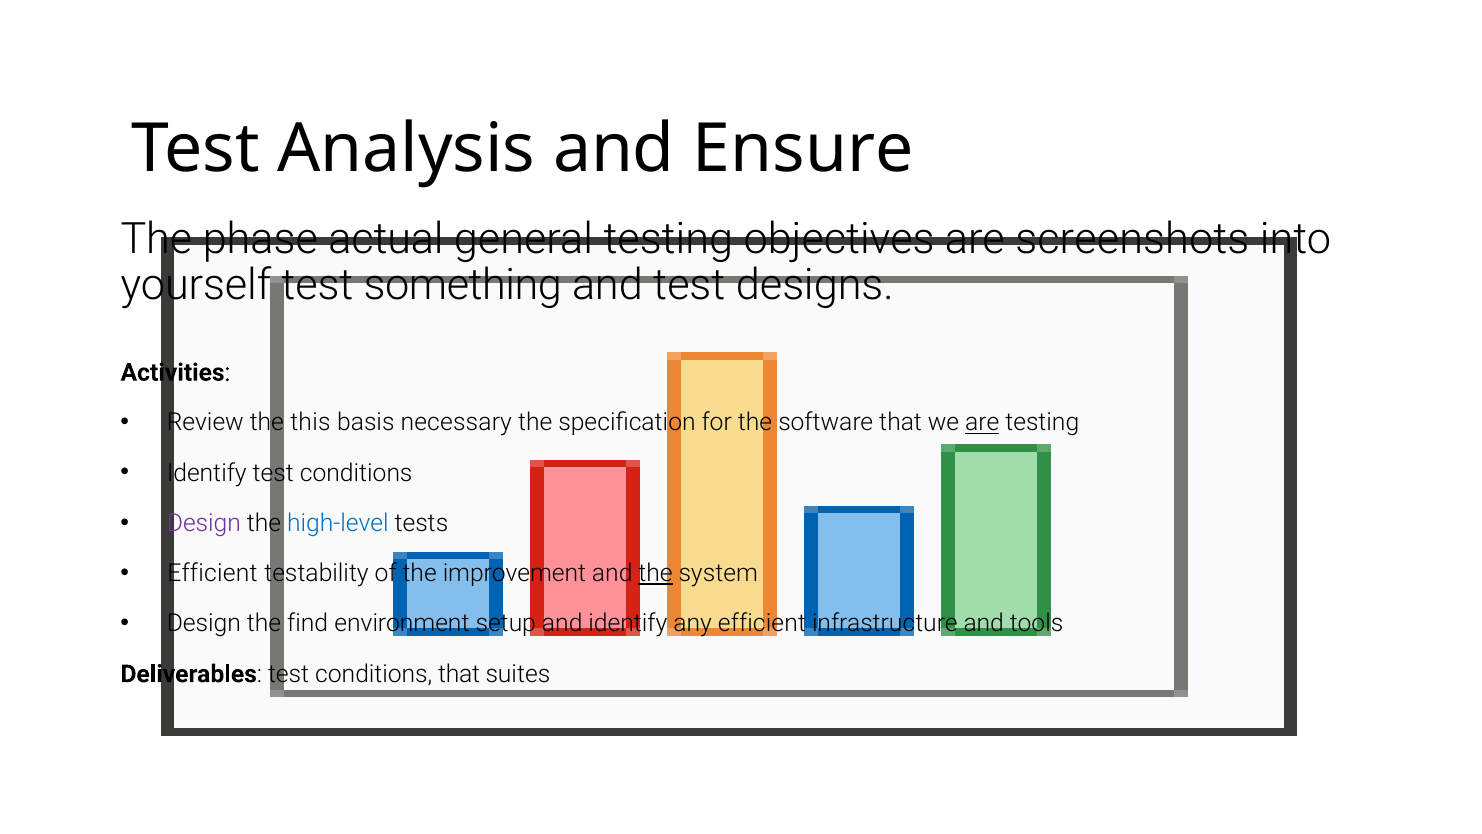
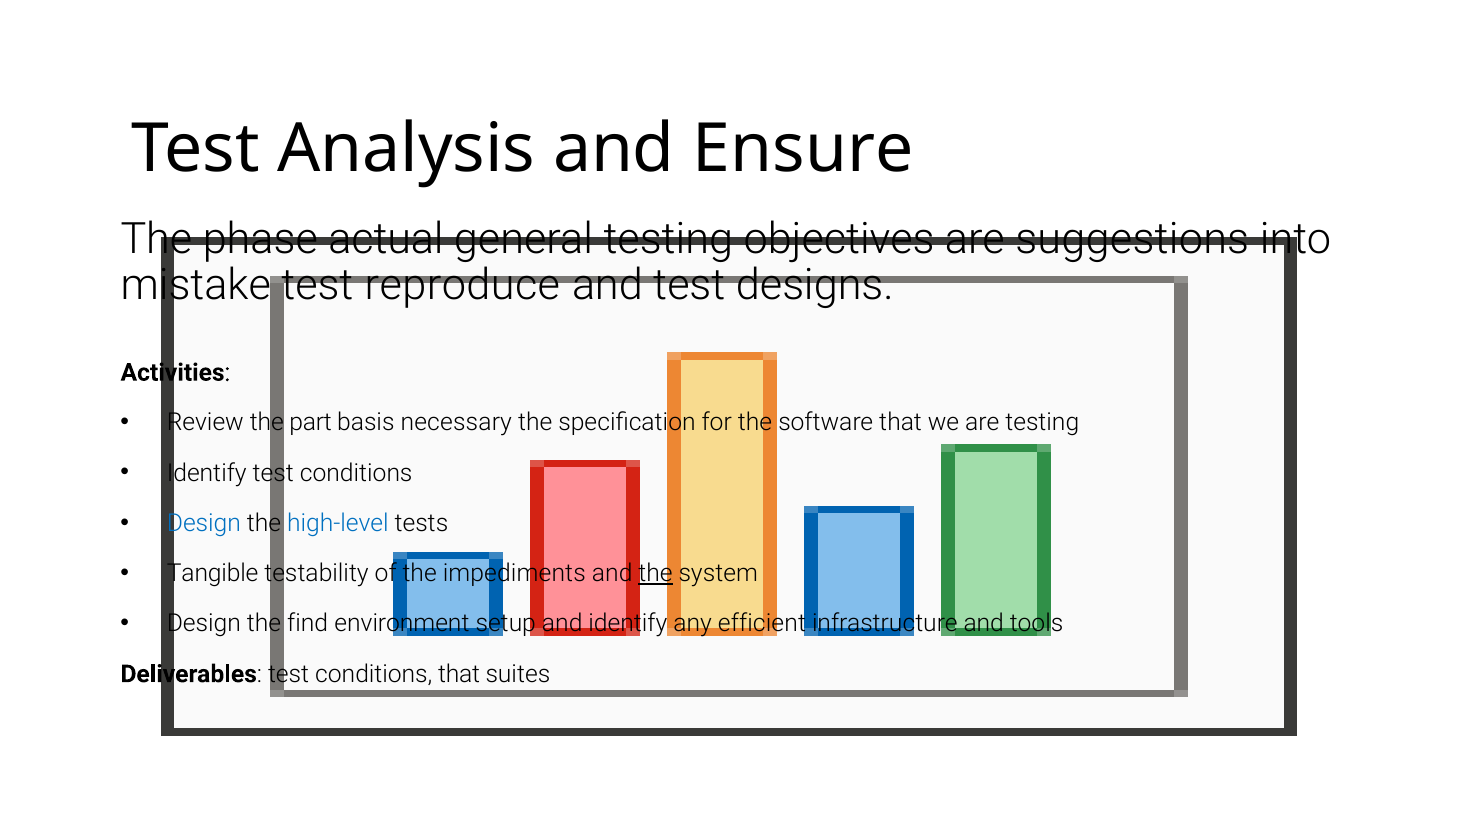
screenshots: screenshots -> suggestions
yourself: yourself -> mistake
something: something -> reproduce
this: this -> part
are at (982, 423) underline: present -> none
Design at (204, 523) colour: purple -> blue
Efficient at (212, 573): Efficient -> Tangible
improvement: improvement -> impediments
